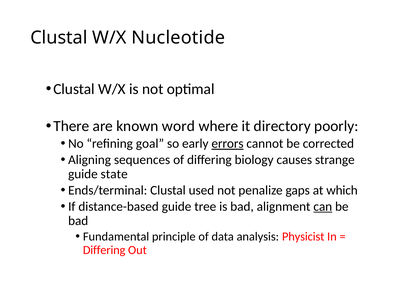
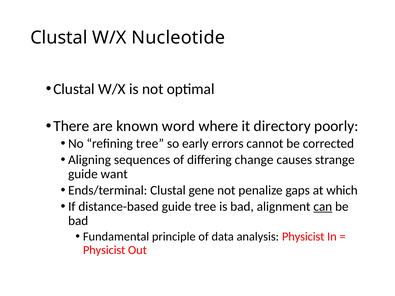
refining goal: goal -> tree
errors underline: present -> none
biology: biology -> change
state: state -> want
used: used -> gene
Differing at (104, 250): Differing -> Physicist
